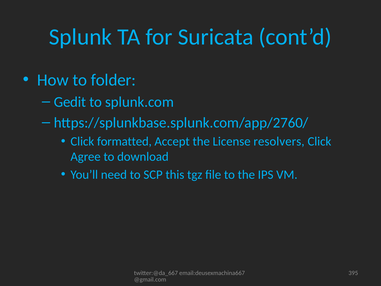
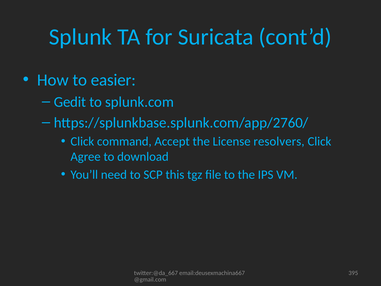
folder: folder -> easier
formatted: formatted -> command
